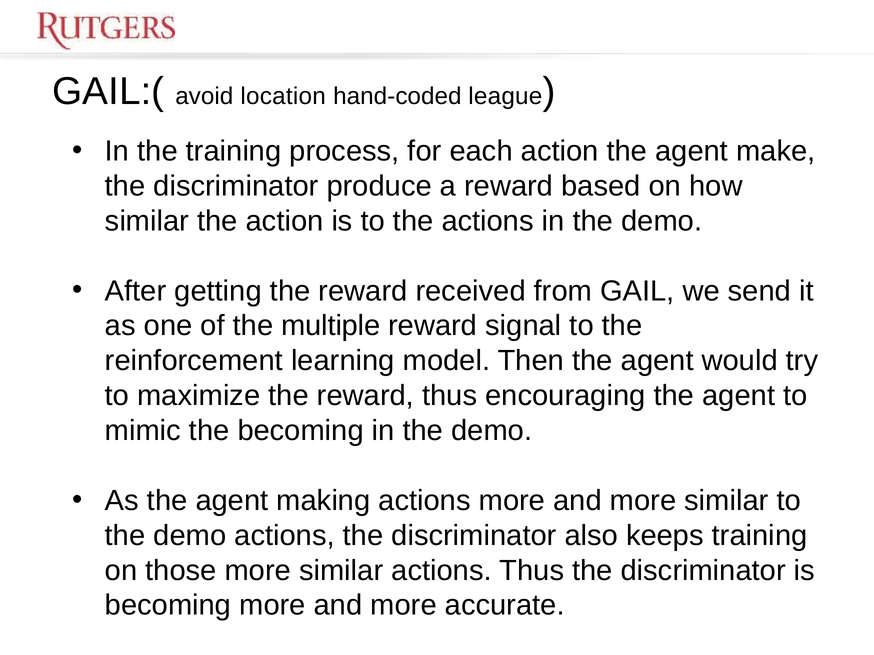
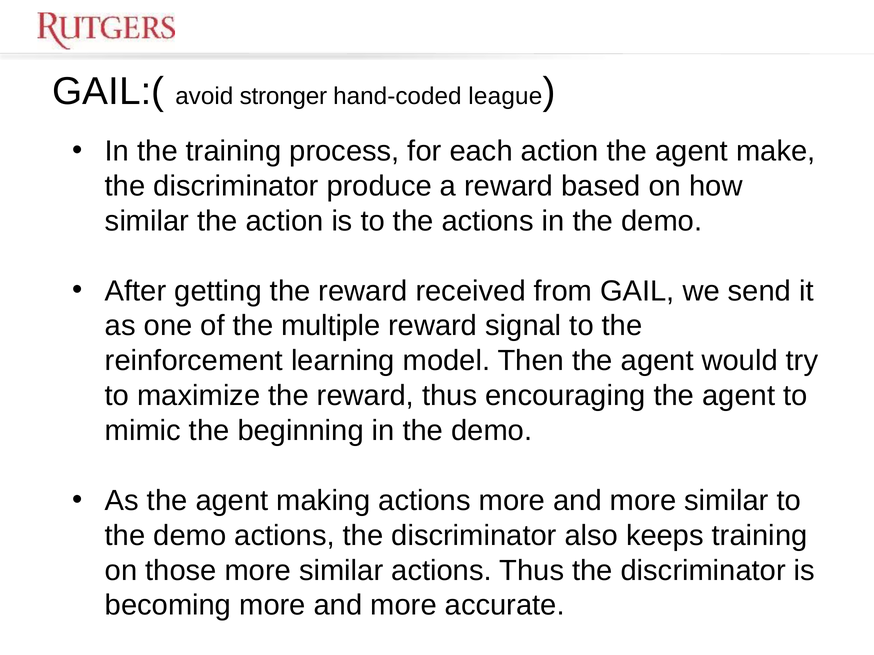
location: location -> stronger
the becoming: becoming -> beginning
